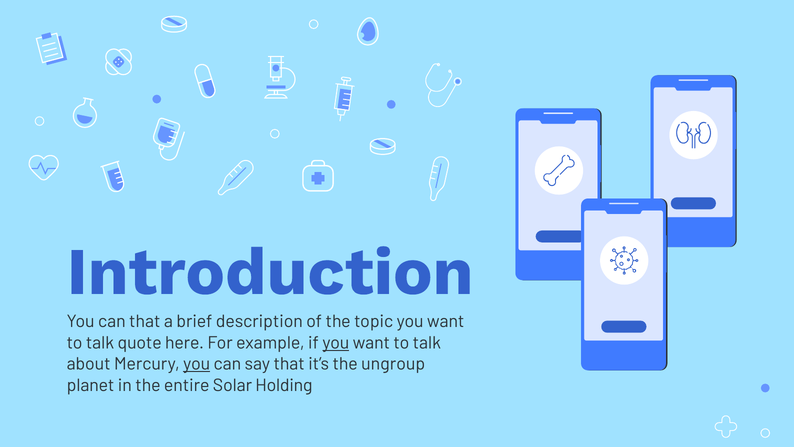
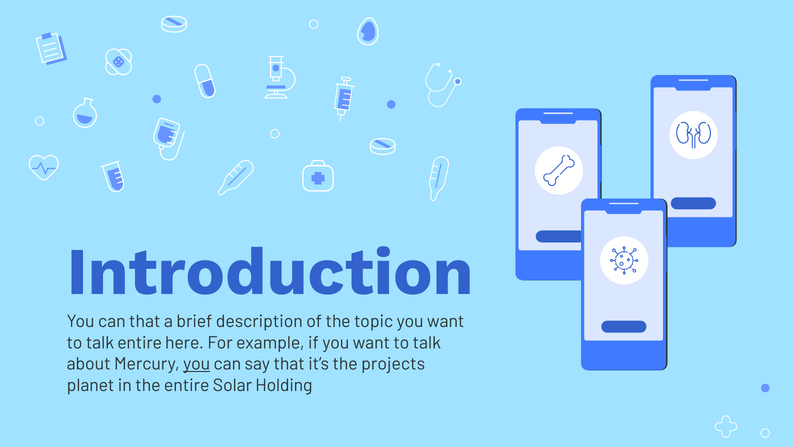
talk quote: quote -> entire
you at (336, 343) underline: present -> none
ungroup: ungroup -> projects
